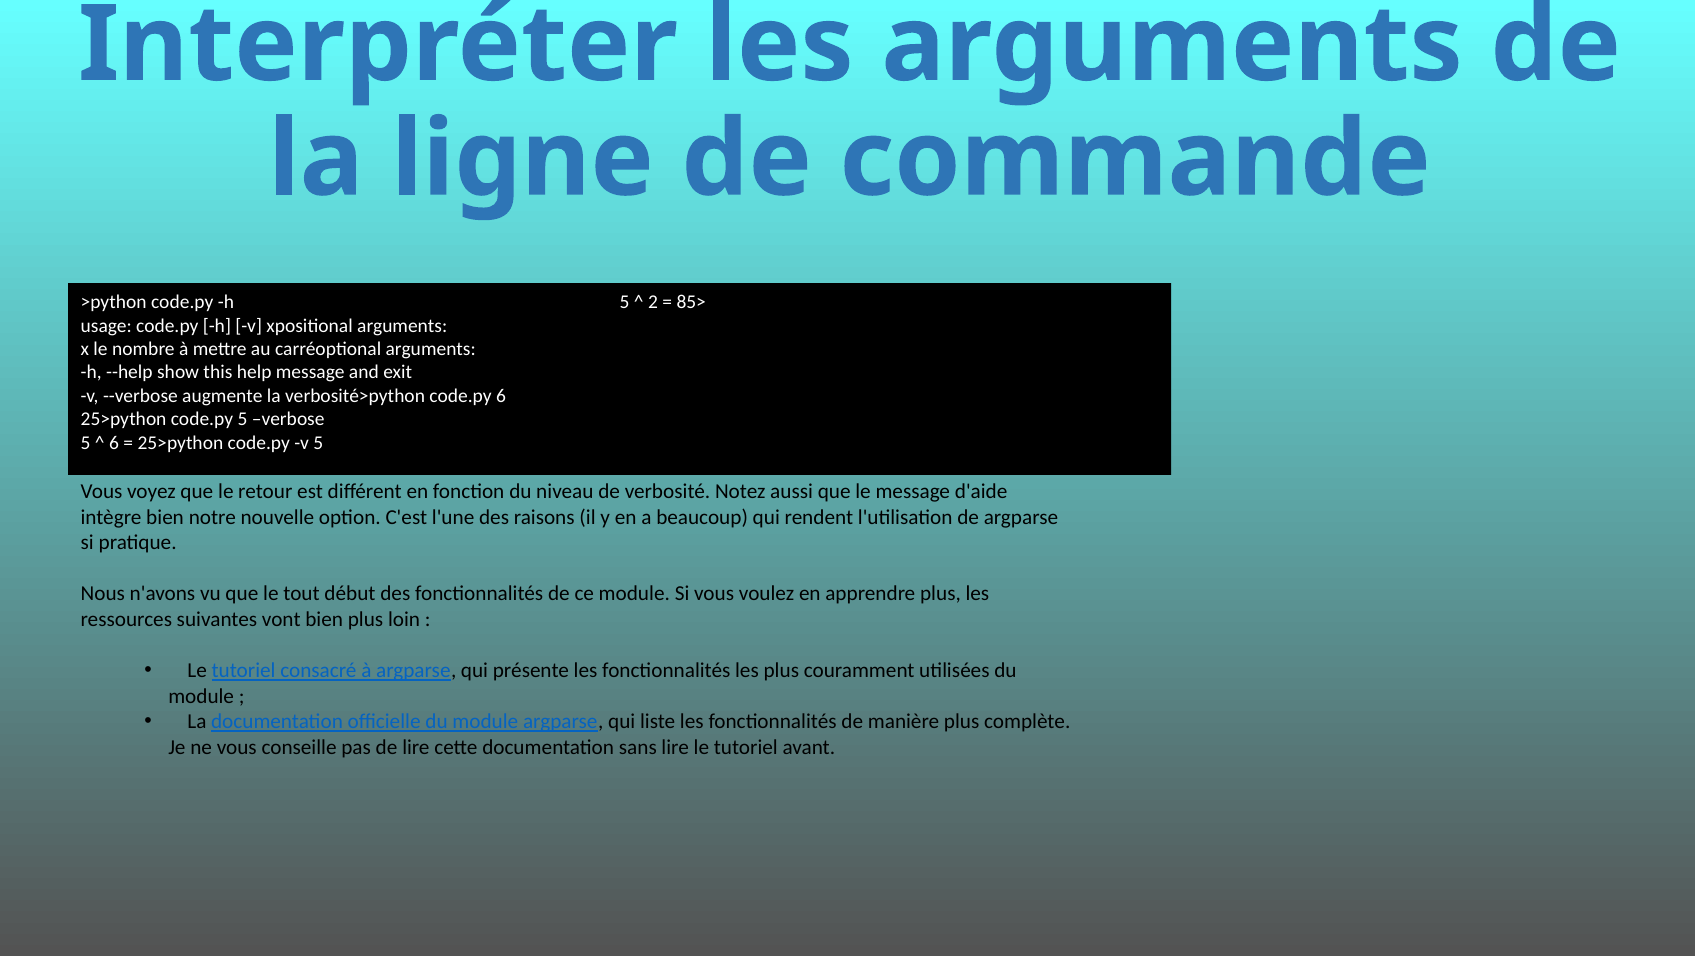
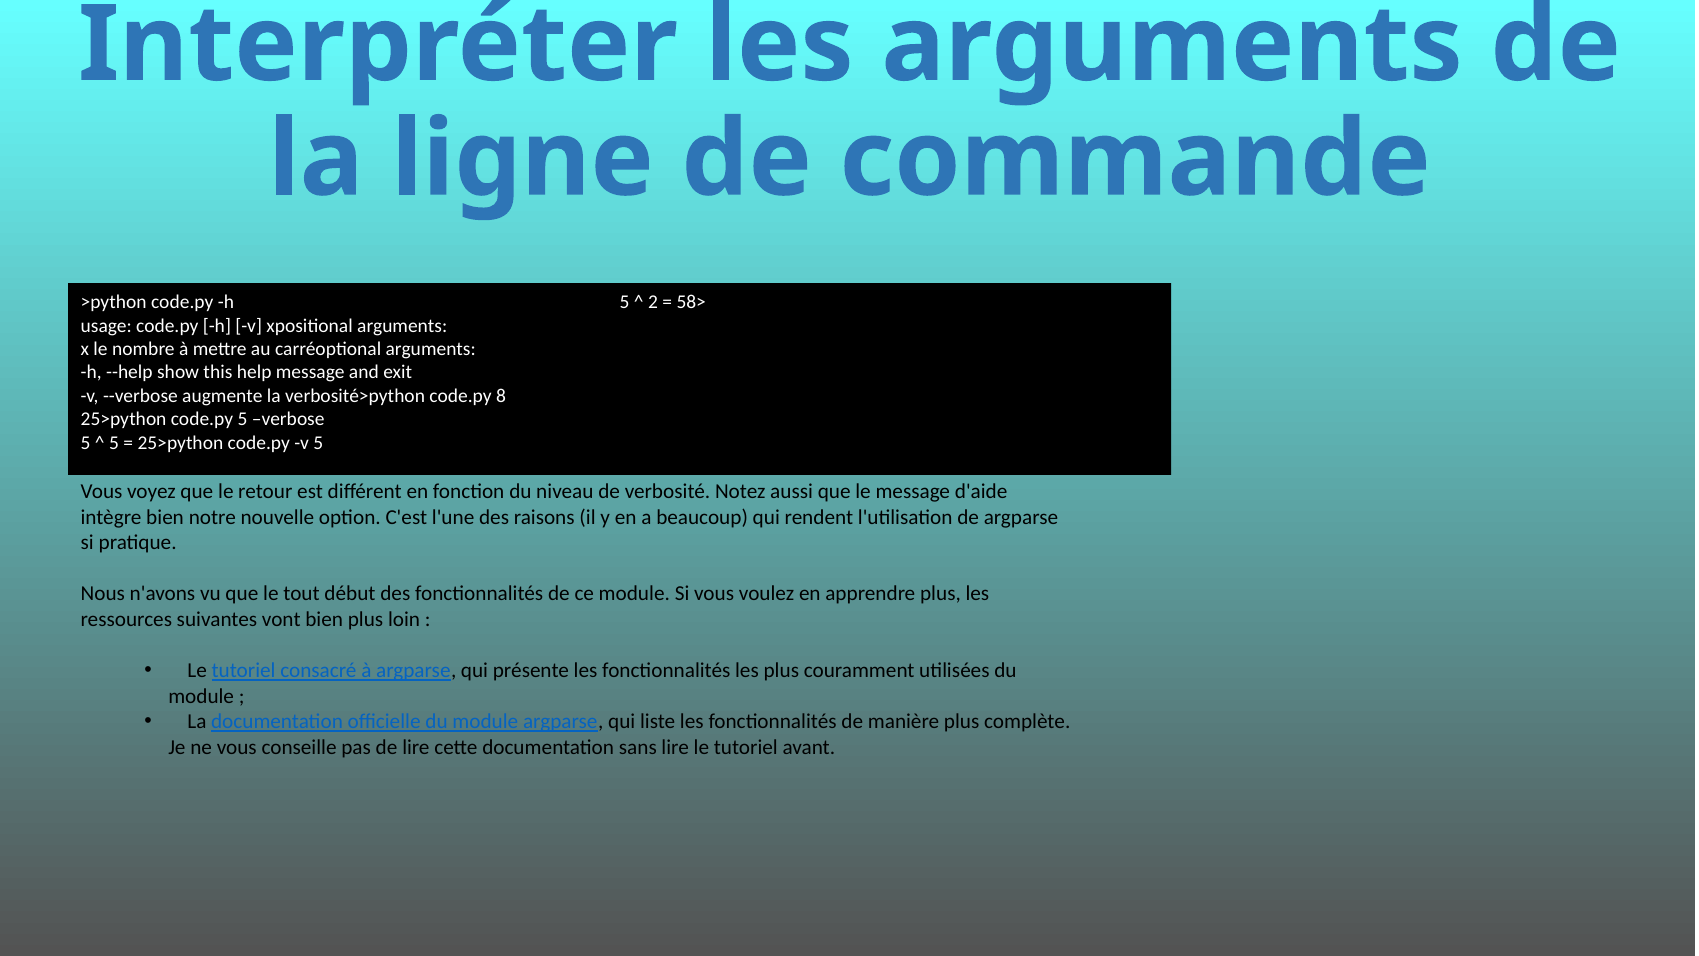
85>: 85> -> 58>
code.py 6: 6 -> 8
6 at (114, 443): 6 -> 5
